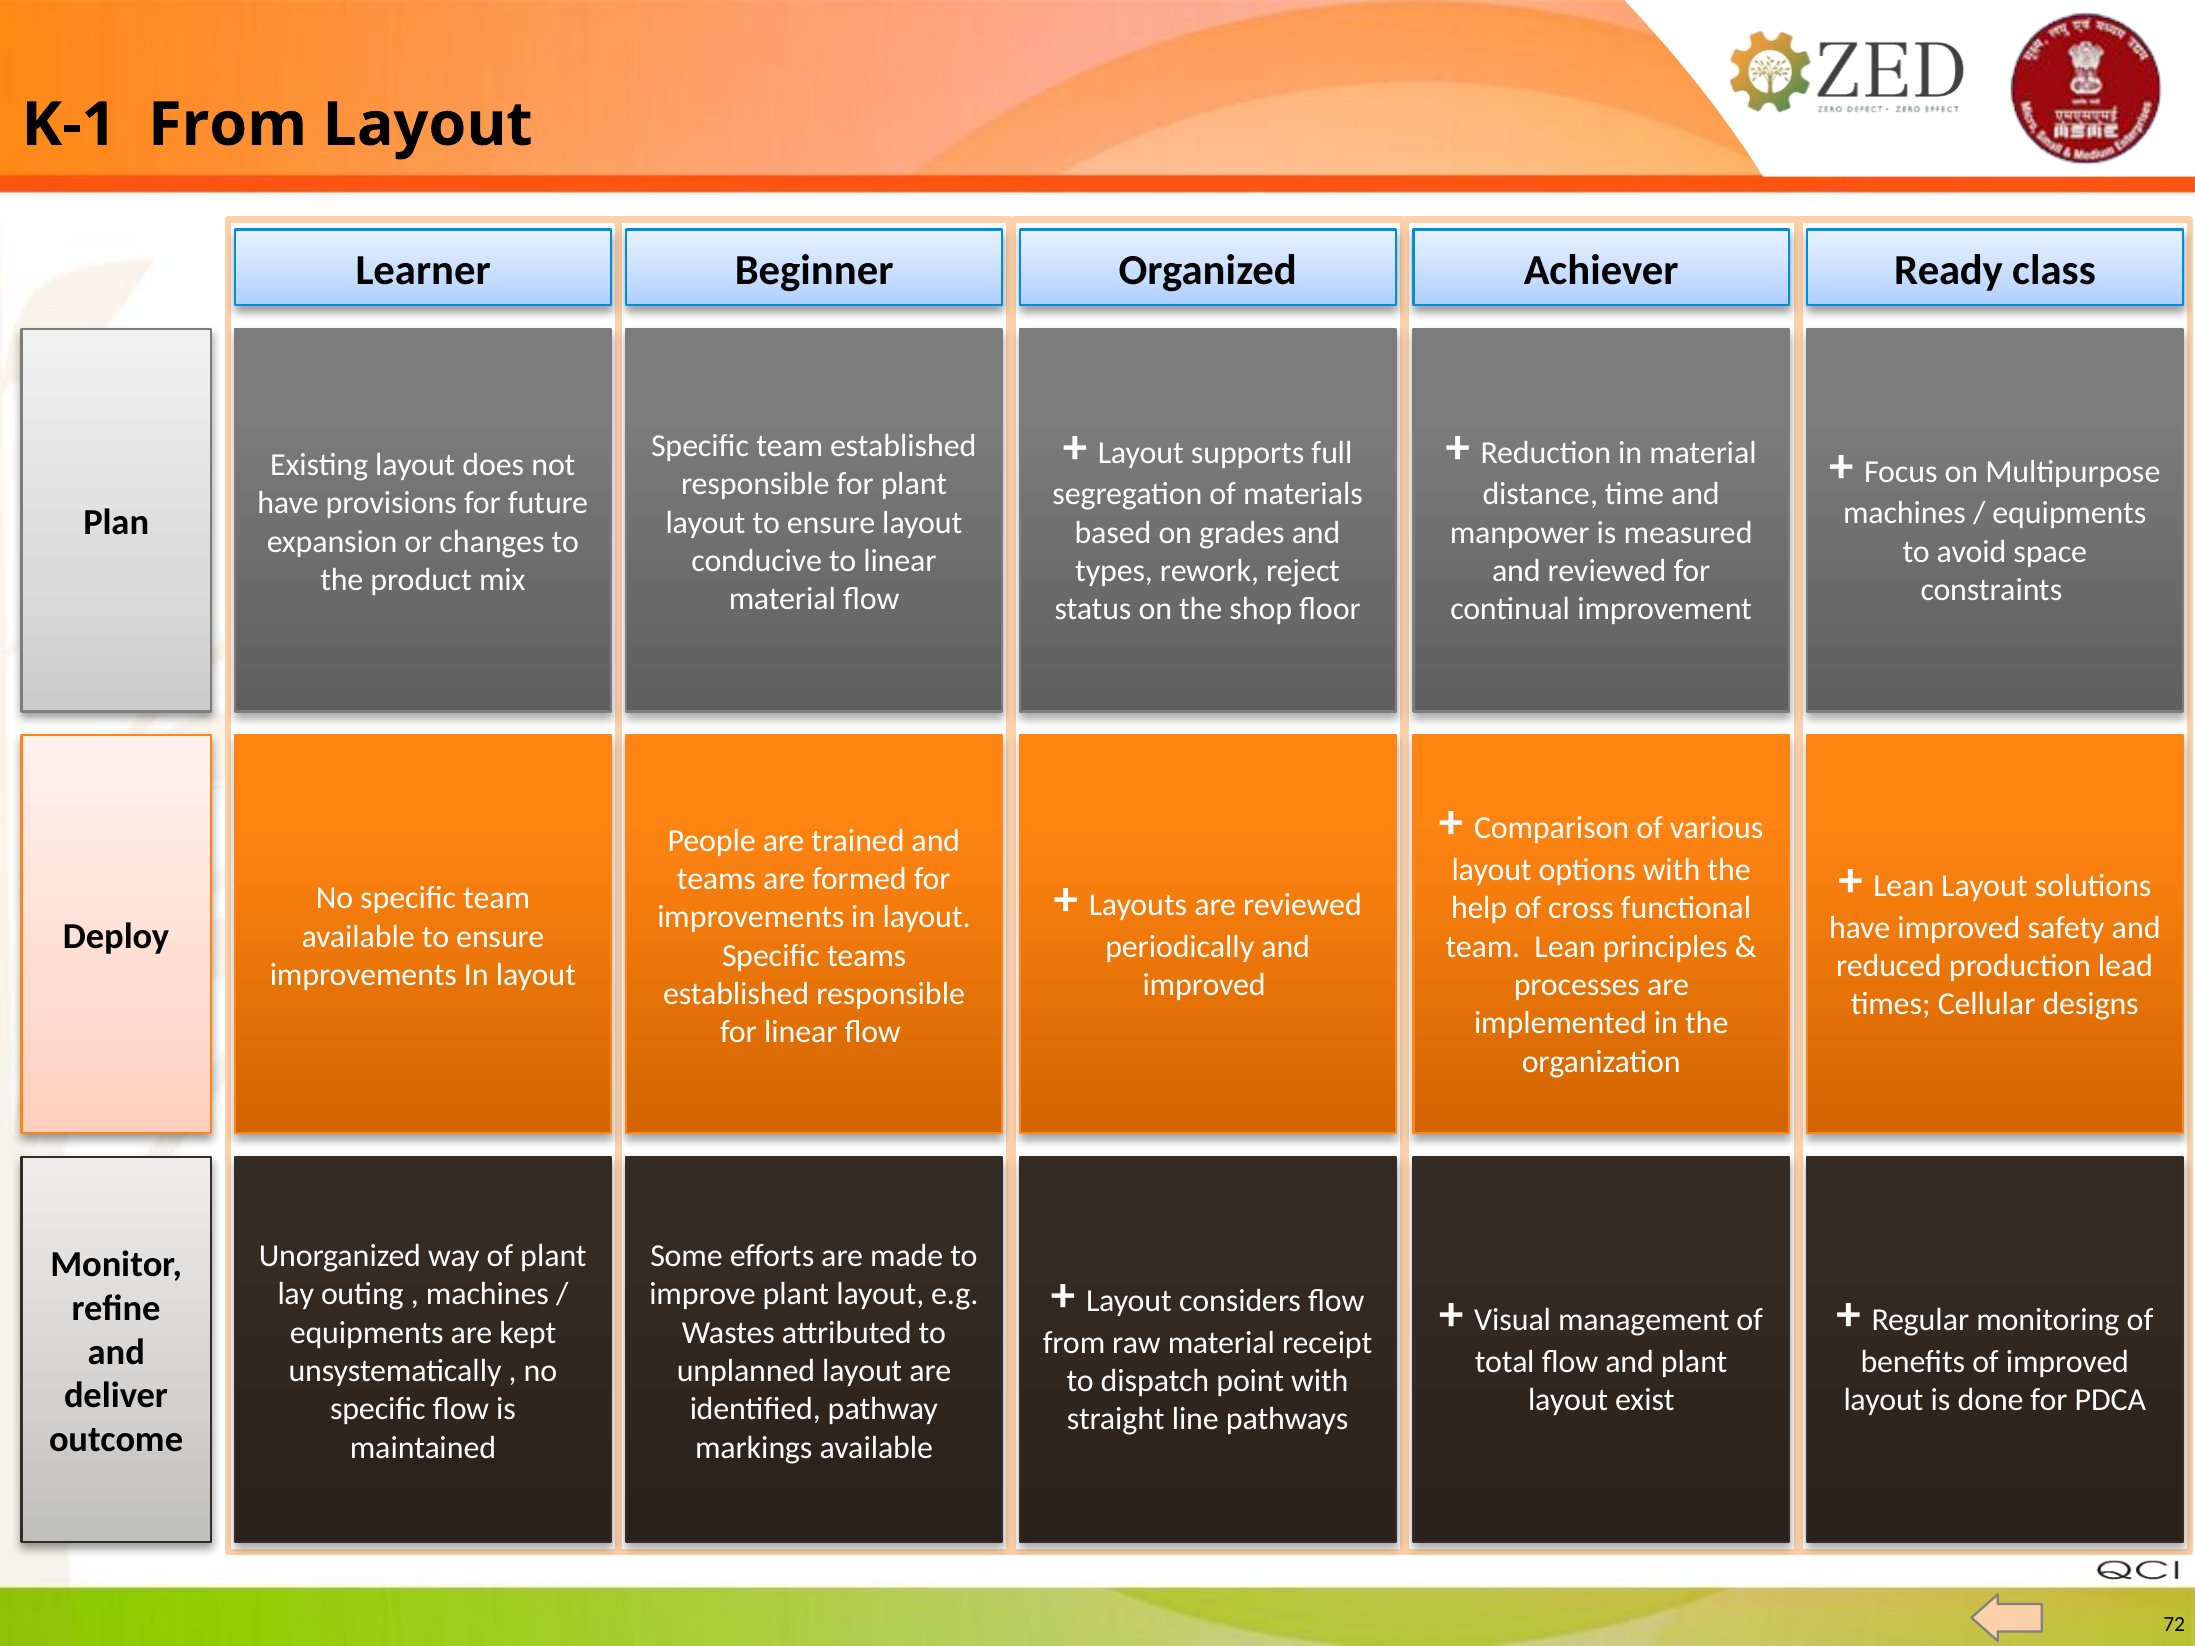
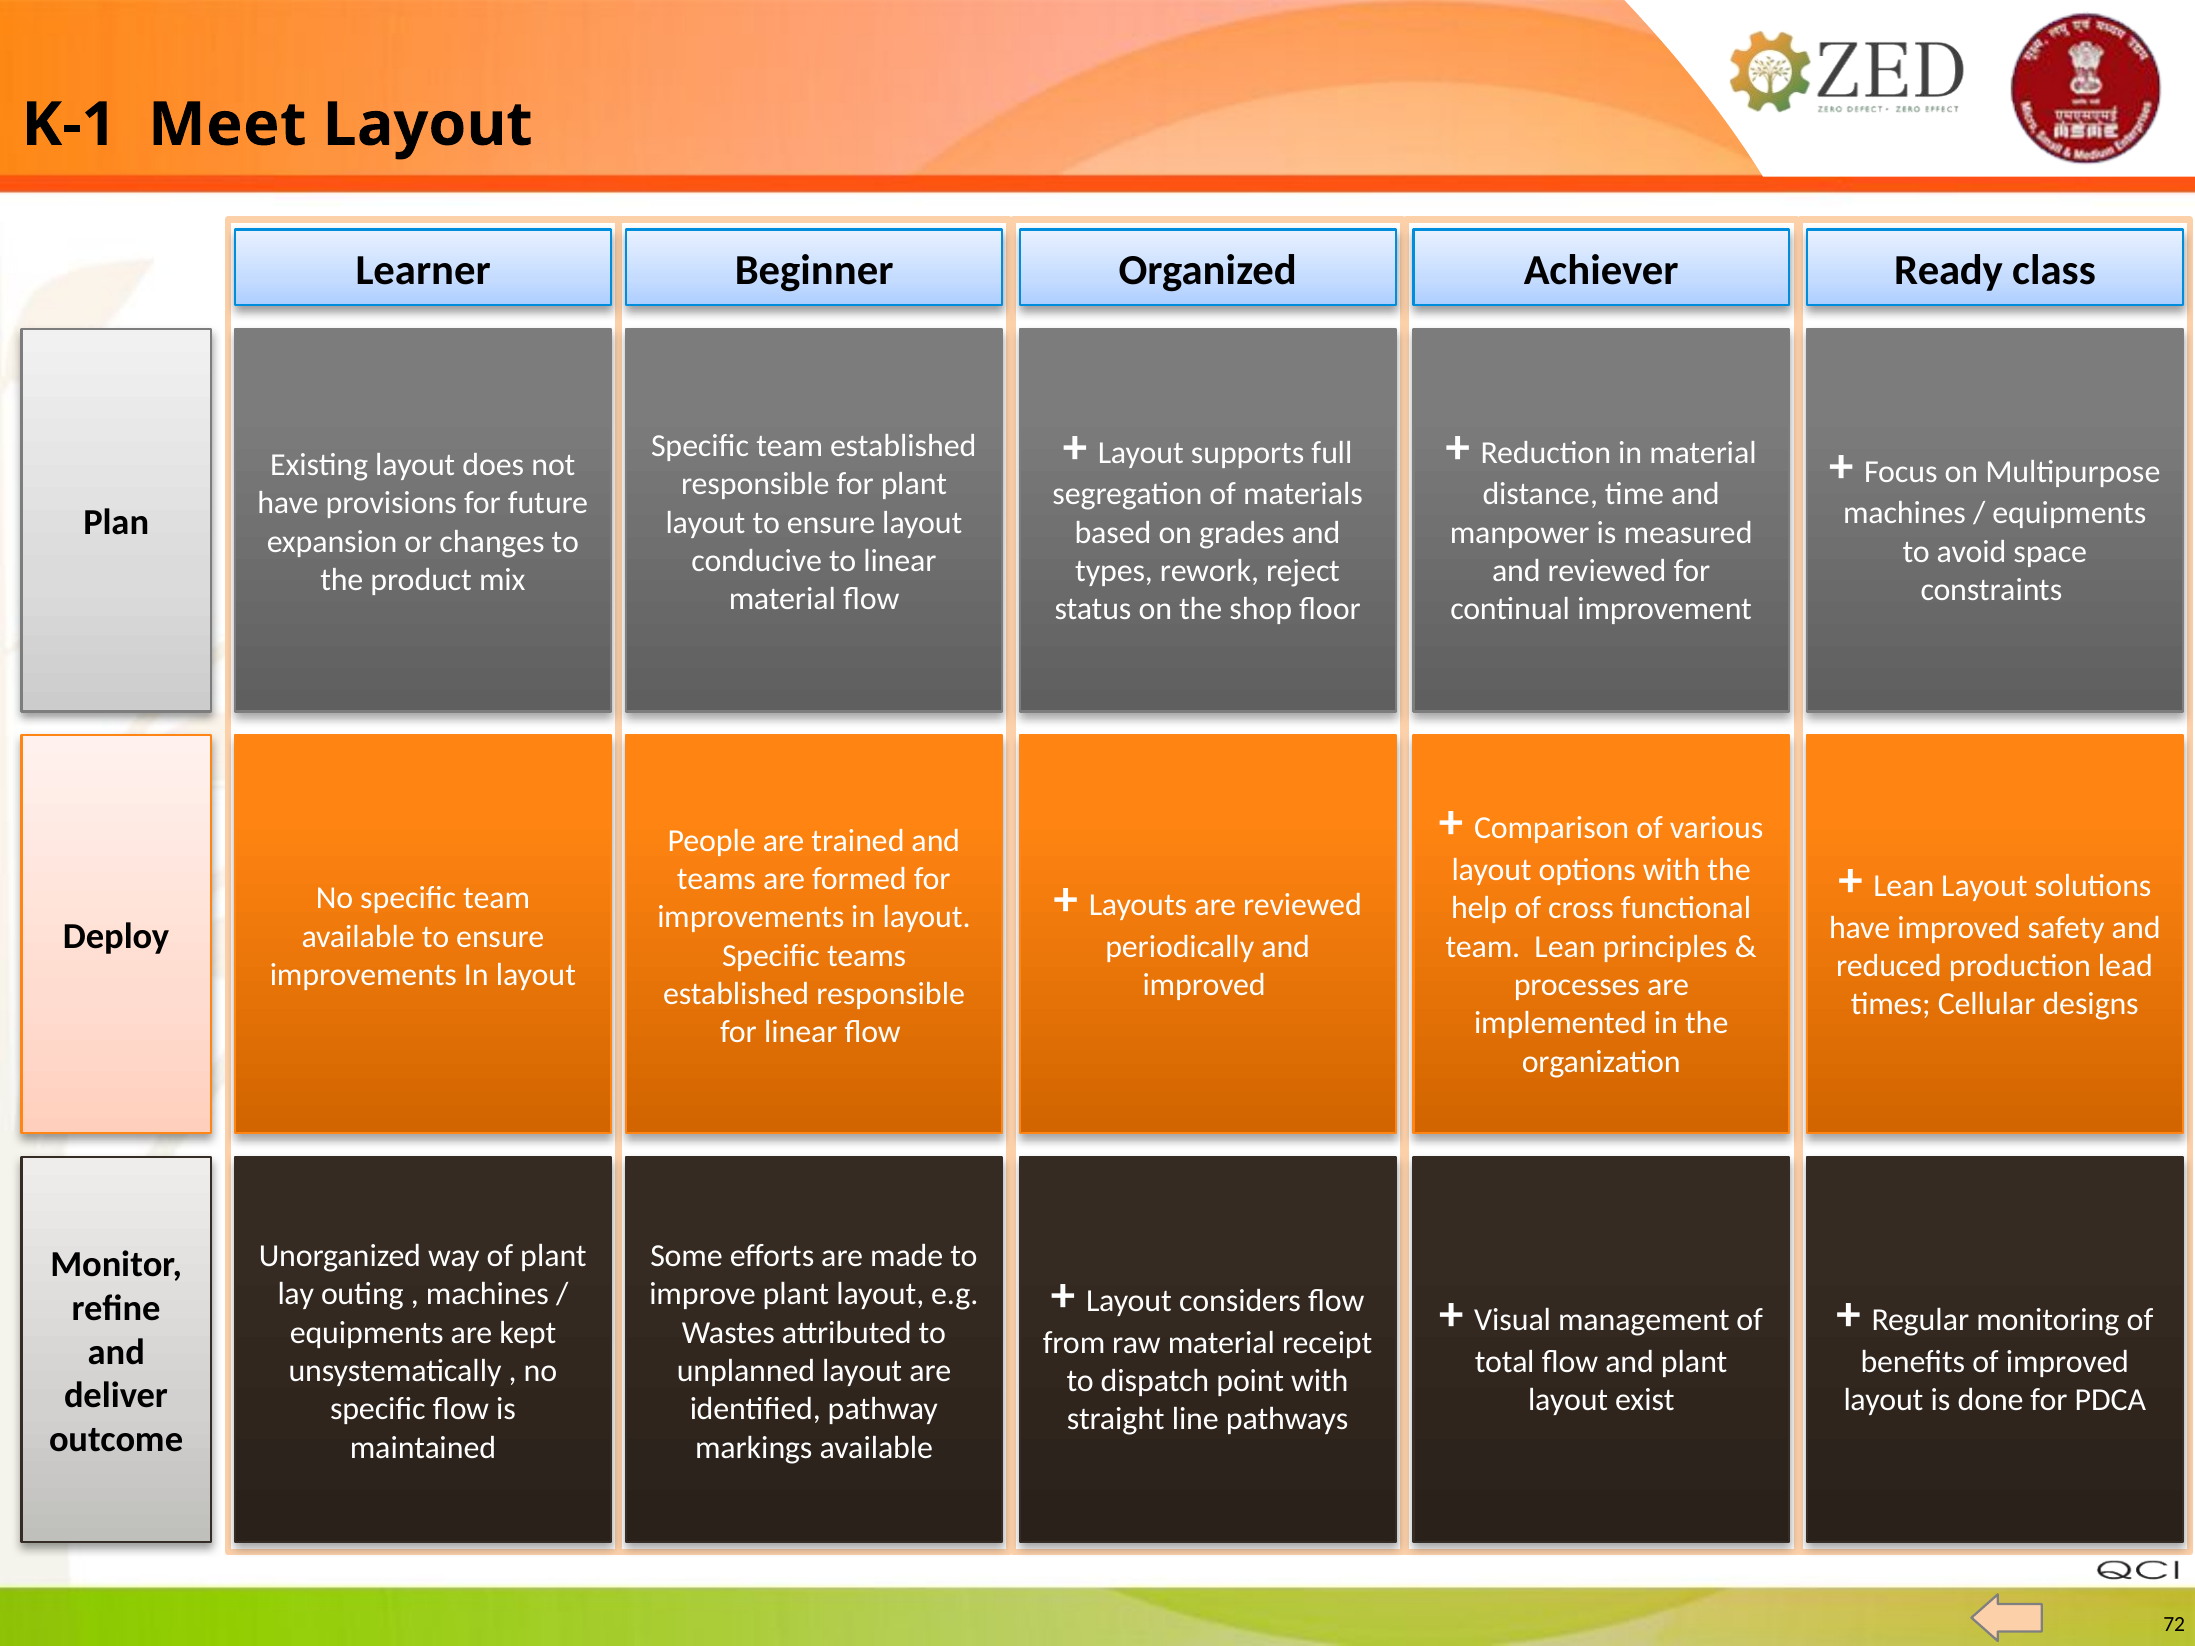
K-1 From: From -> Meet
